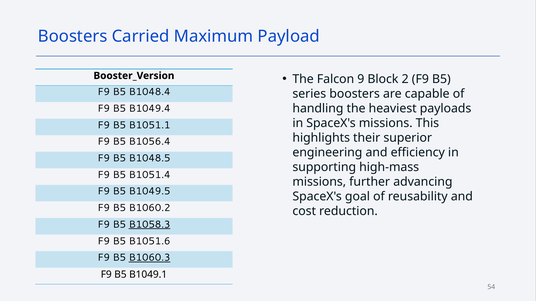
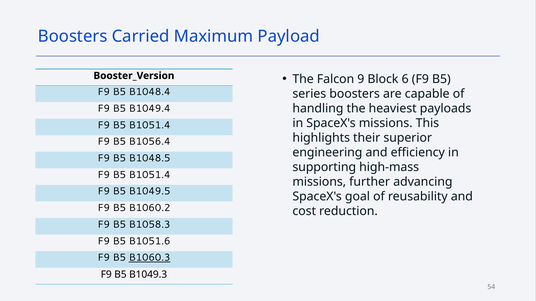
2: 2 -> 6
B1051.1 at (150, 125): B1051.1 -> B1051.4
B1058.3 underline: present -> none
B1049.1: B1049.1 -> B1049.3
